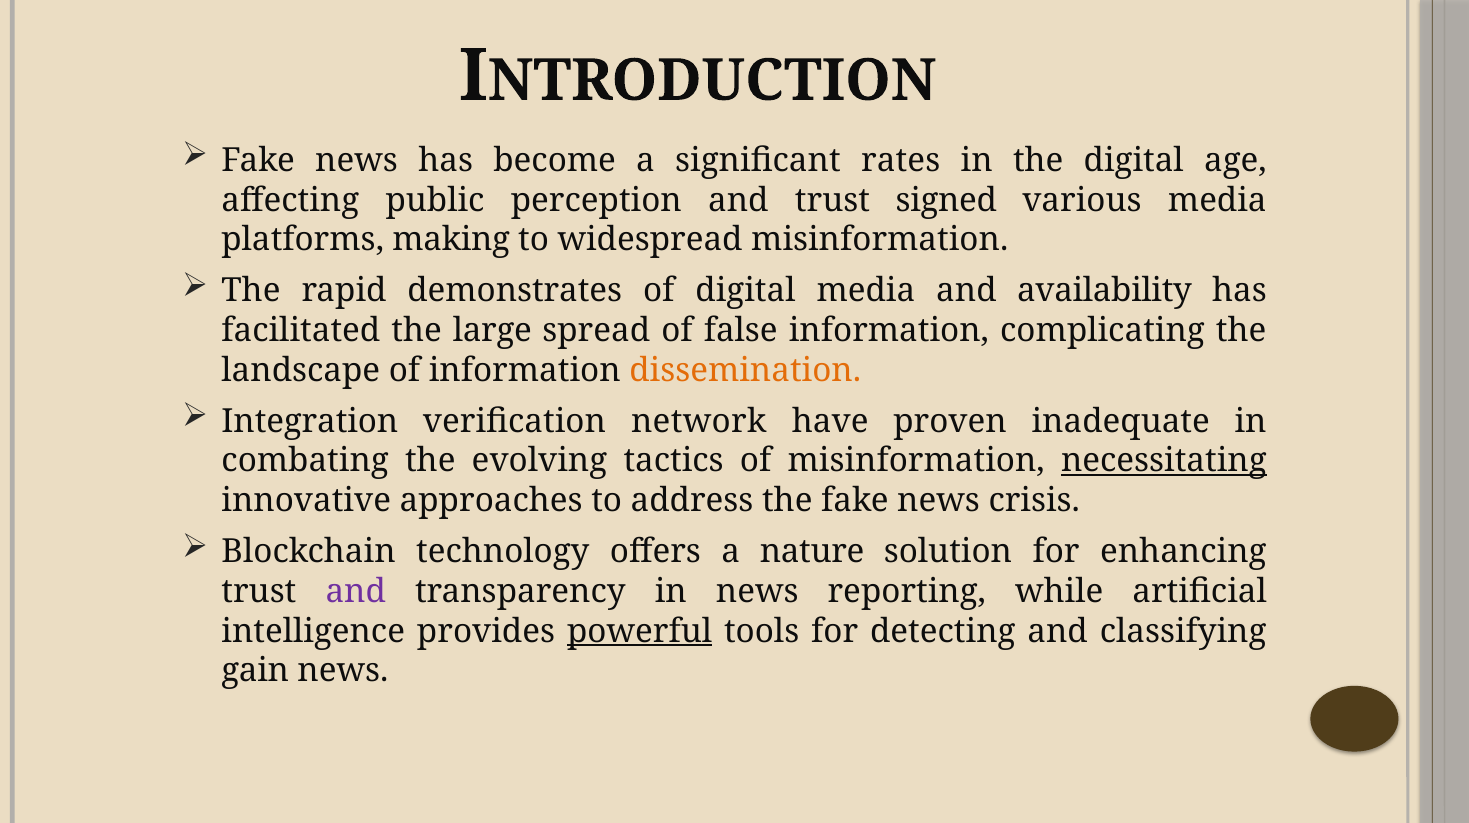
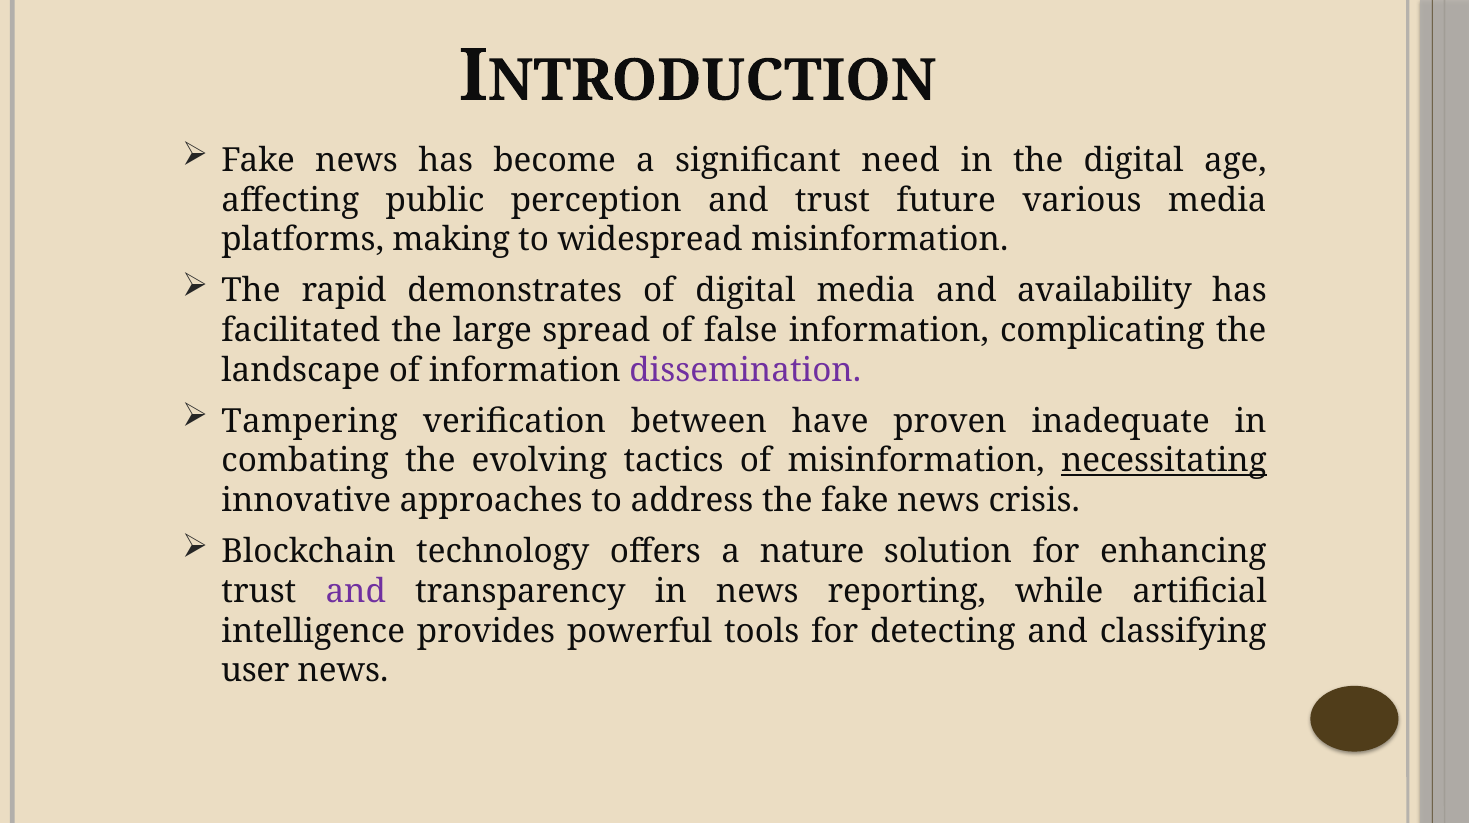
rates: rates -> need
signed: signed -> future
dissemination colour: orange -> purple
Integration: Integration -> Tampering
network: network -> between
powerful underline: present -> none
gain: gain -> user
